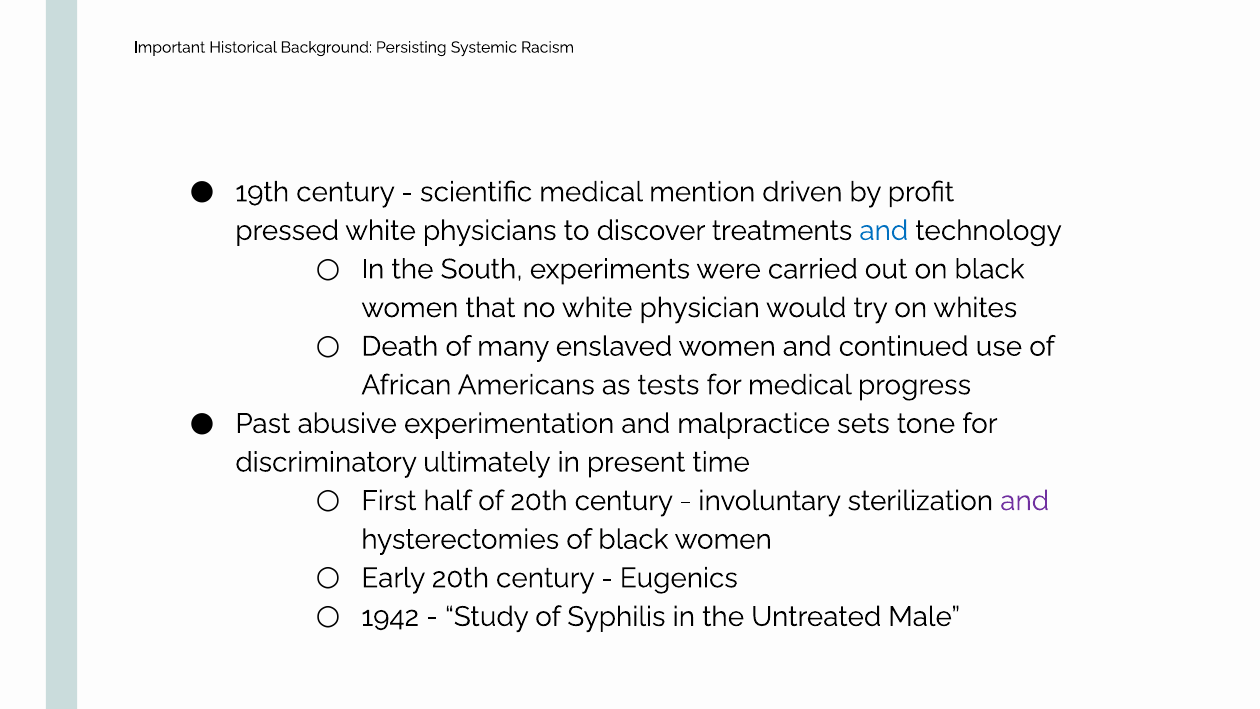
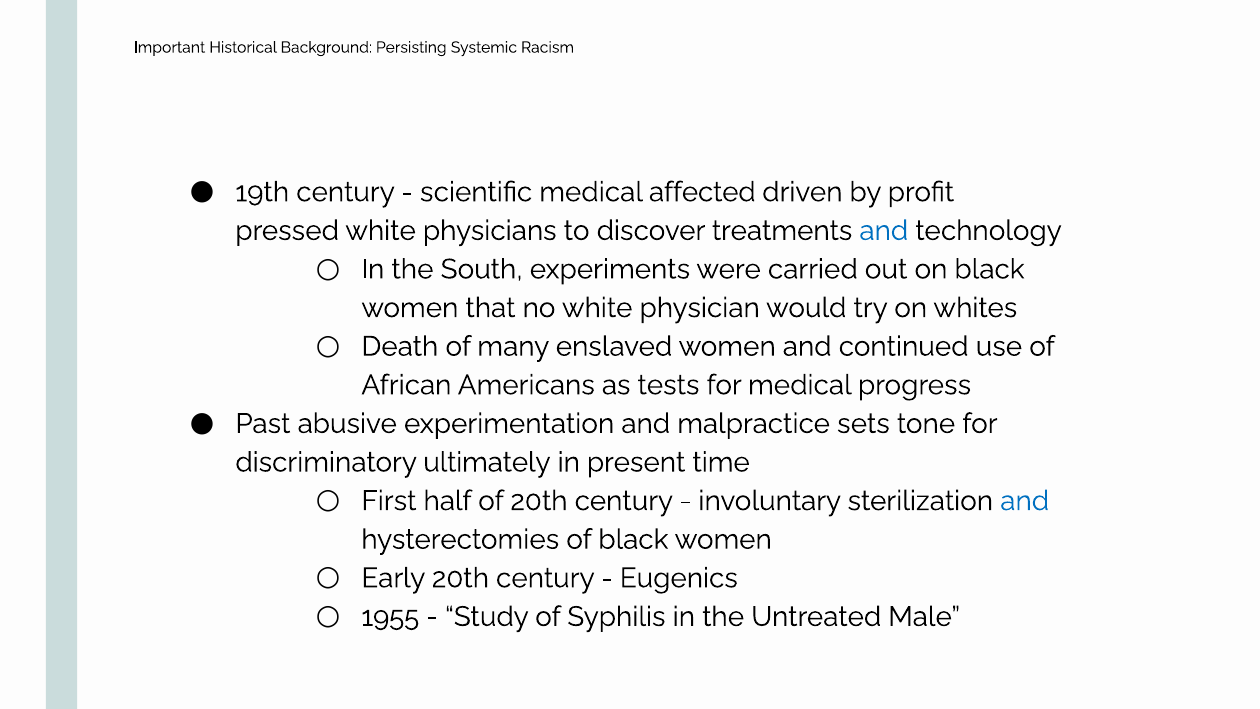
mention: mention -> affected
and at (1025, 501) colour: purple -> blue
1942: 1942 -> 1955
